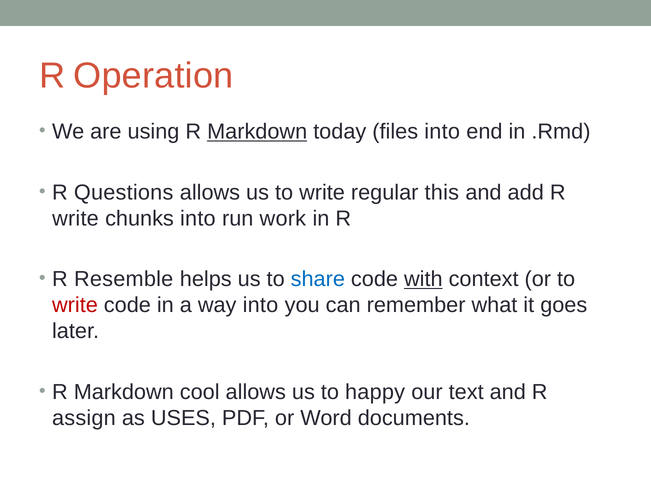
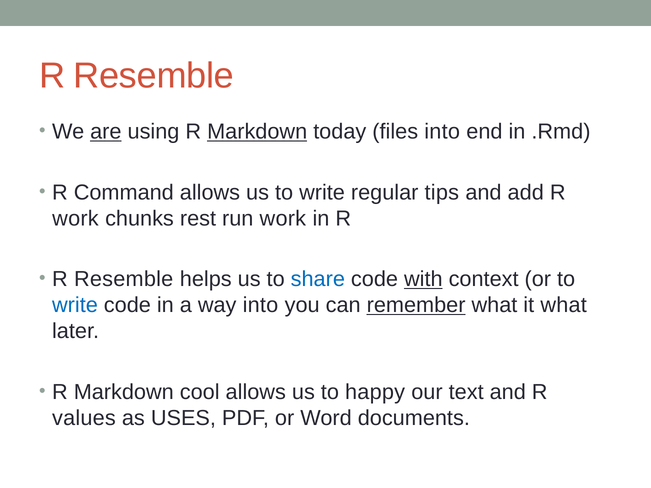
Operation at (153, 76): Operation -> Resemble
are underline: none -> present
Questions: Questions -> Command
this: this -> tips
write at (75, 219): write -> work
chunks into: into -> rest
write at (75, 305) colour: red -> blue
remember underline: none -> present
it goes: goes -> what
assign: assign -> values
